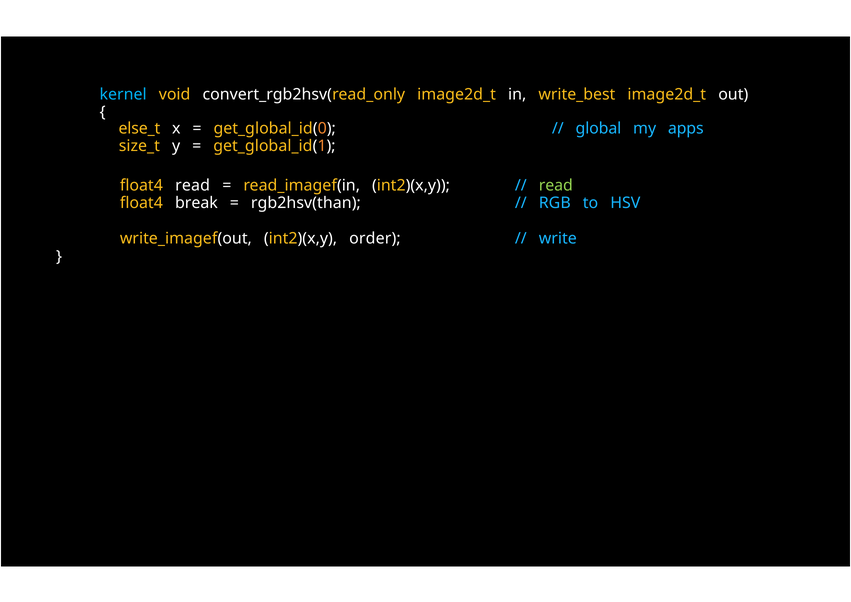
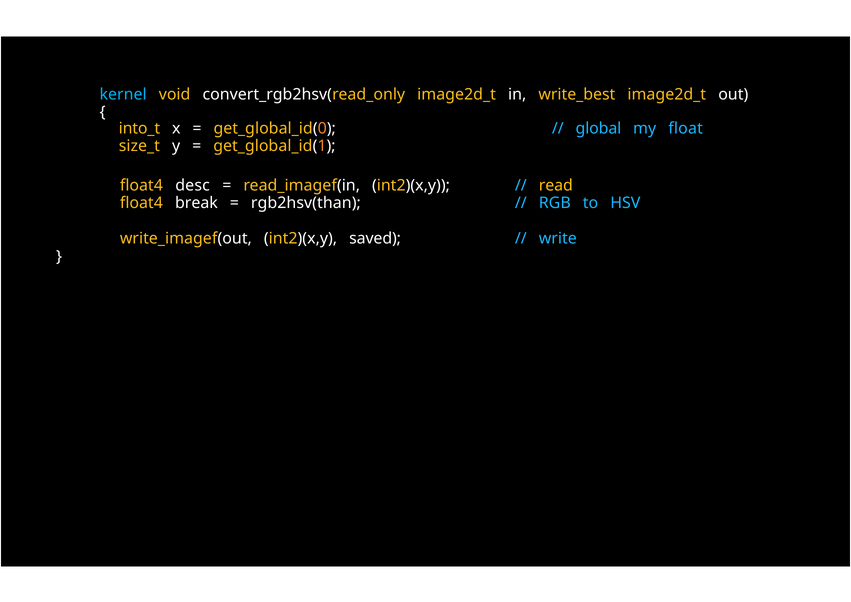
else_t: else_t -> into_t
apps: apps -> float
float4 read: read -> desc
read at (556, 186) colour: light green -> yellow
order: order -> saved
